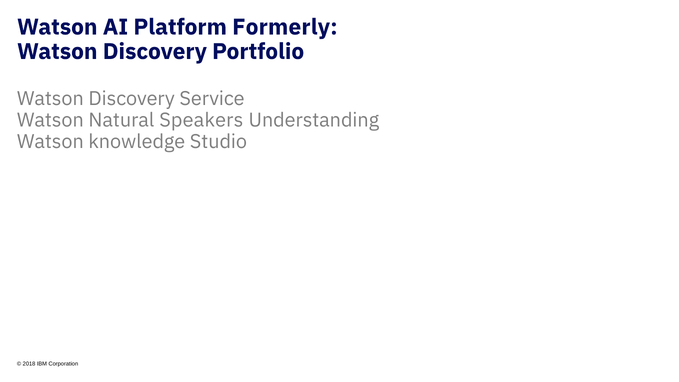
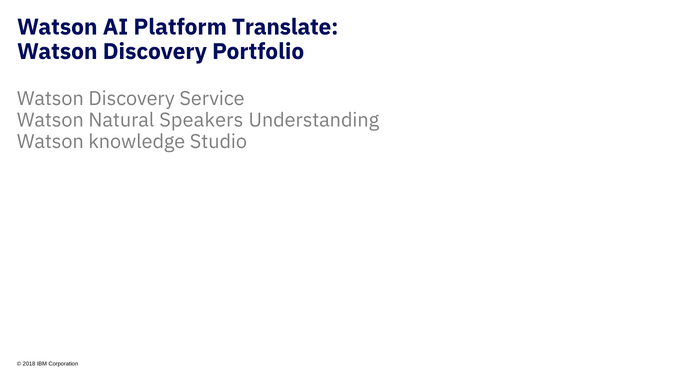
Formerly: Formerly -> Translate
